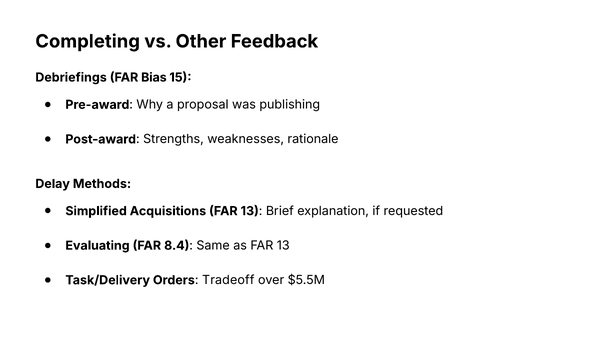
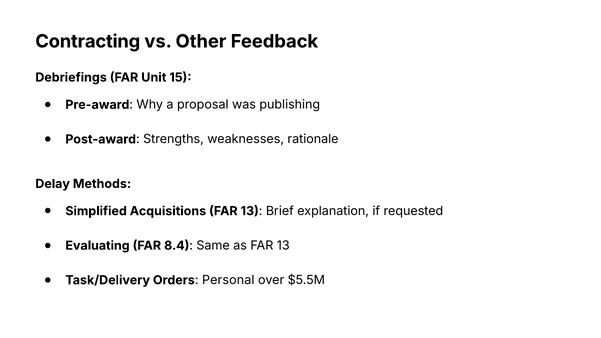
Completing: Completing -> Contracting
Bias: Bias -> Unit
Tradeoff: Tradeoff -> Personal
